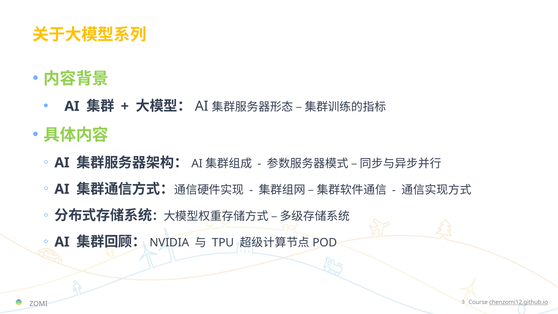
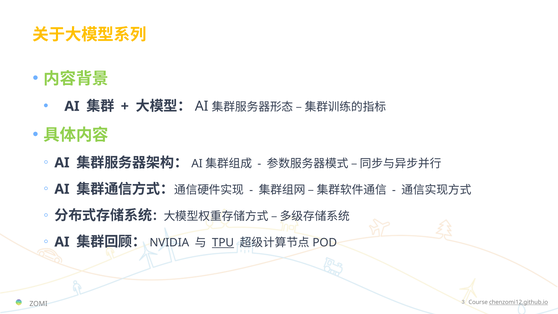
TPU underline: none -> present
